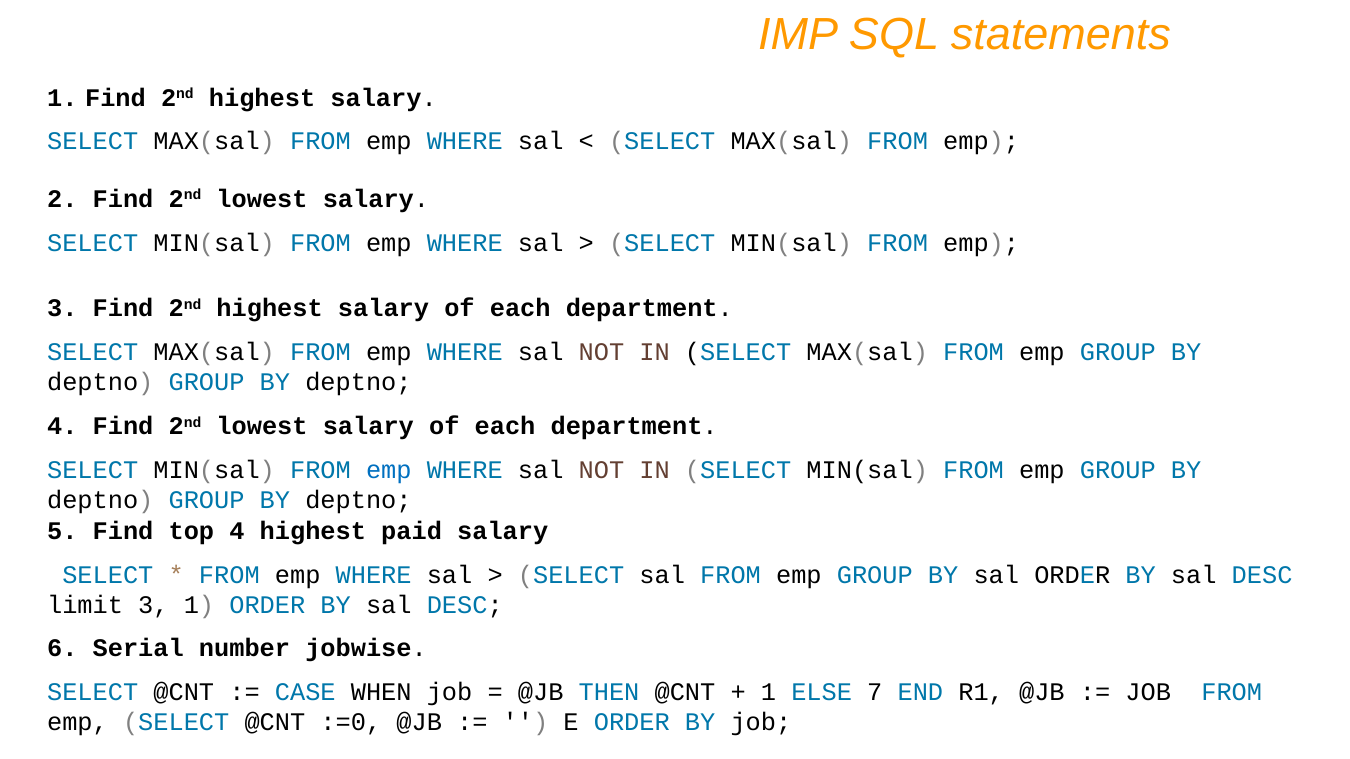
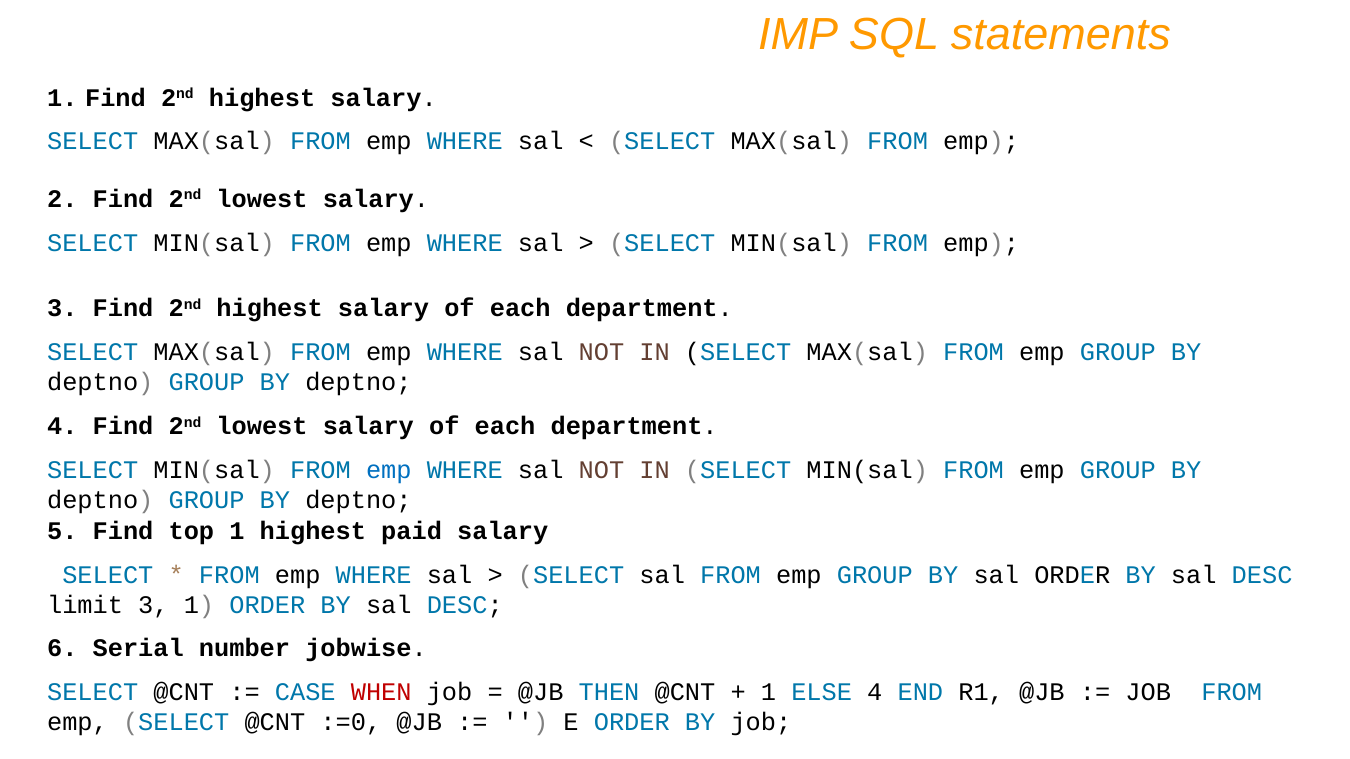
top 4: 4 -> 1
WHEN colour: black -> red
ELSE 7: 7 -> 4
